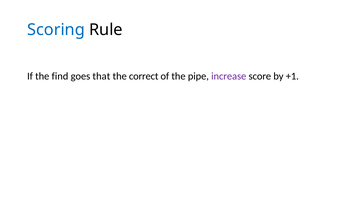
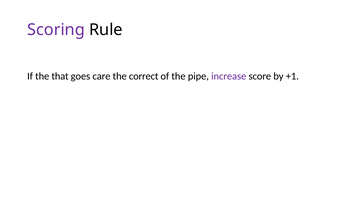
Scoring colour: blue -> purple
find: find -> that
that: that -> care
